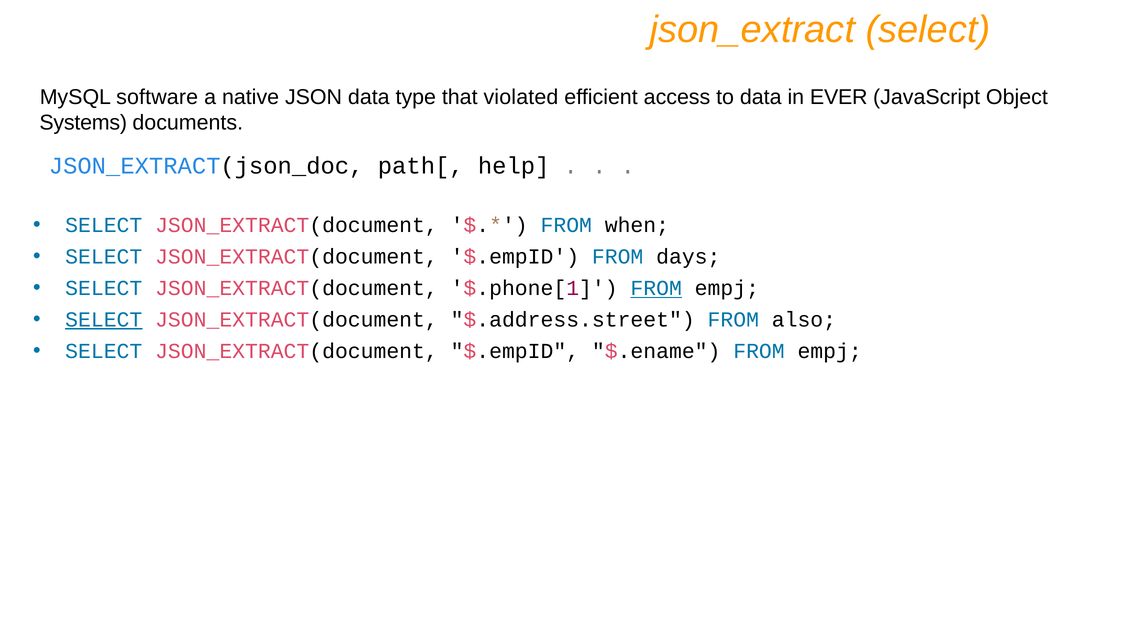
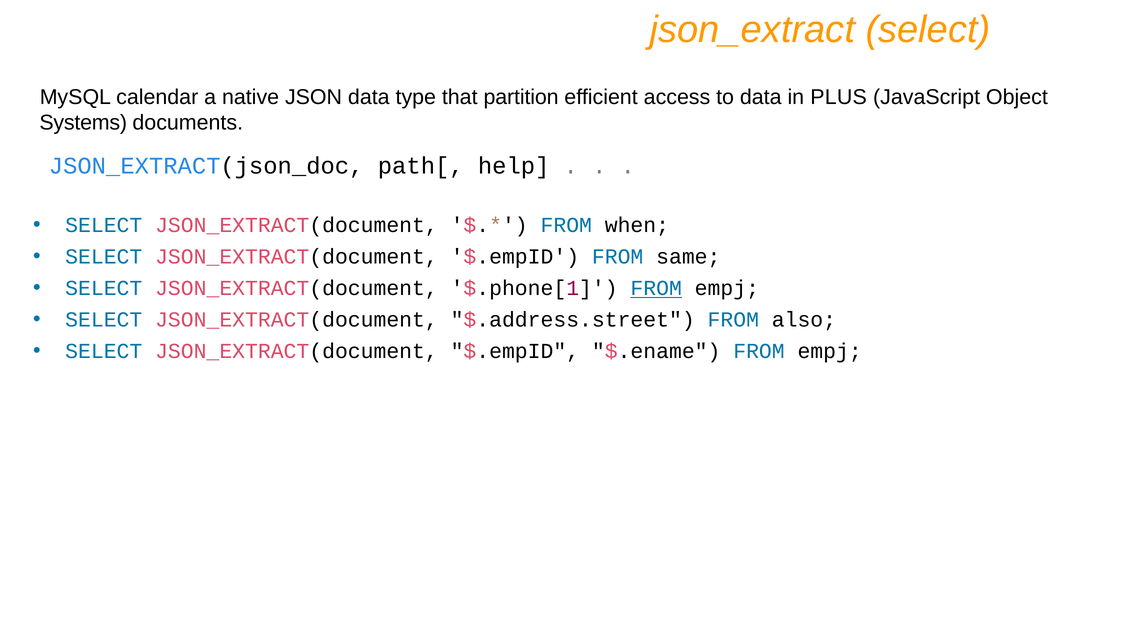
software: software -> calendar
violated: violated -> partition
EVER: EVER -> PLUS
days: days -> same
SELECT at (104, 319) underline: present -> none
